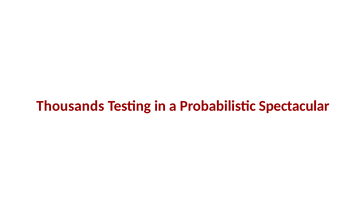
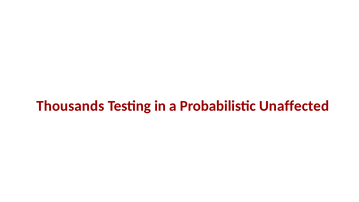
Spectacular: Spectacular -> Unaffected
